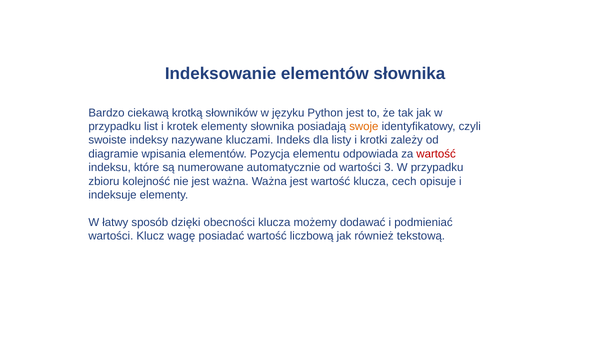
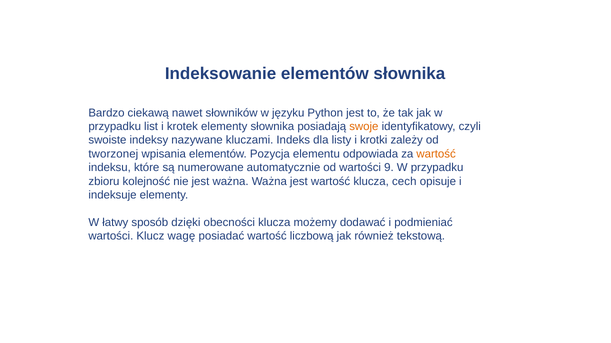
krotką: krotką -> nawet
diagramie: diagramie -> tworzonej
wartość at (436, 154) colour: red -> orange
3: 3 -> 9
